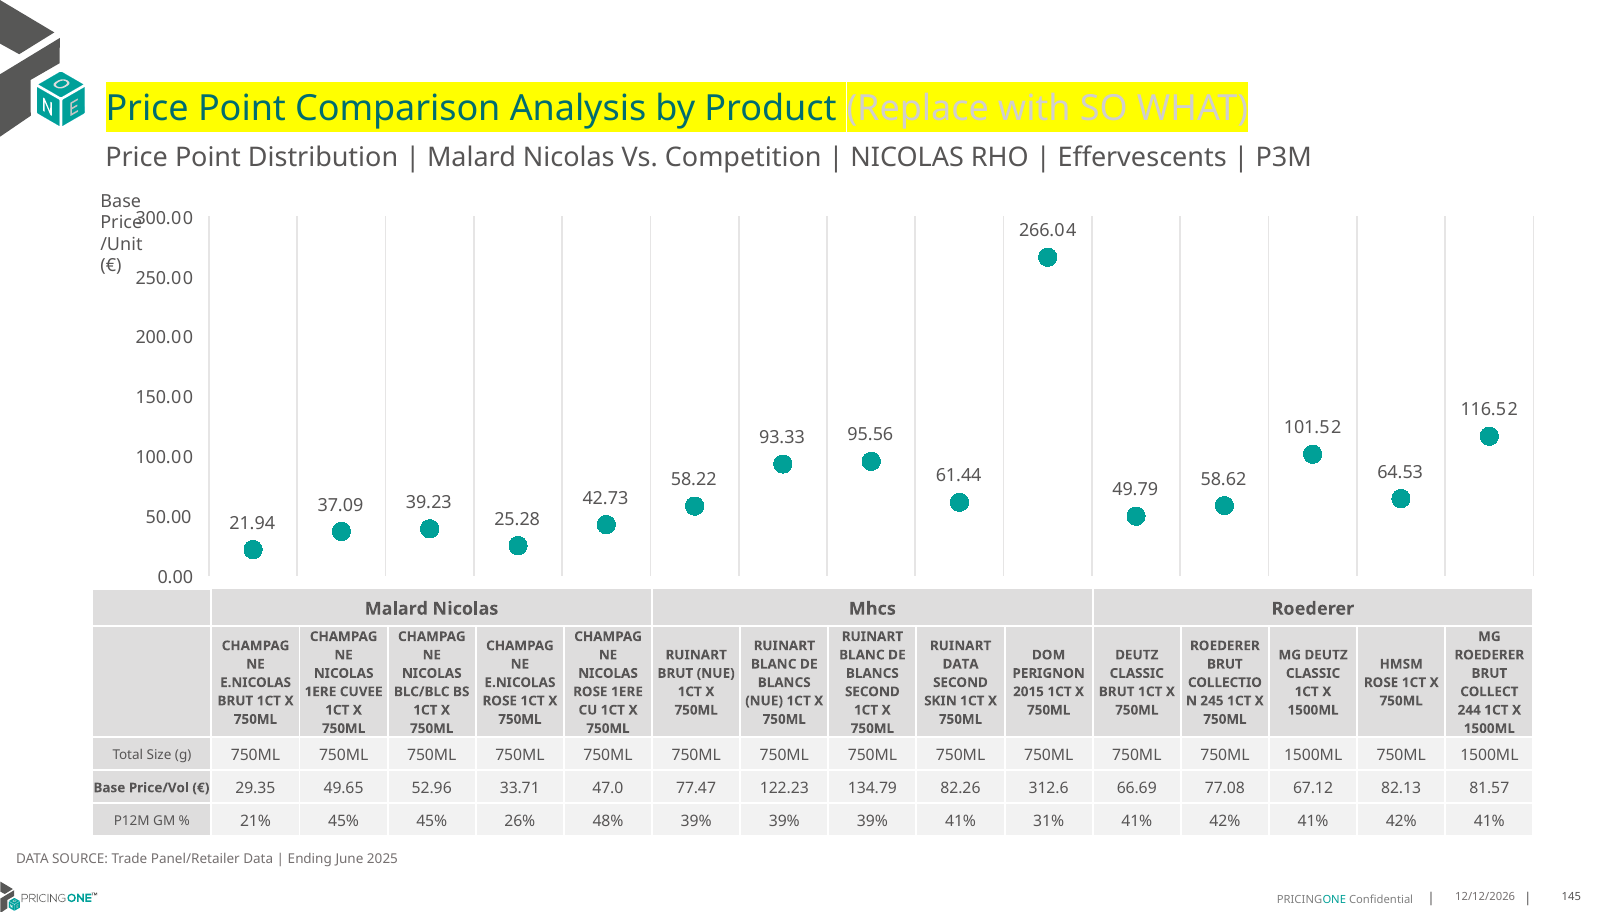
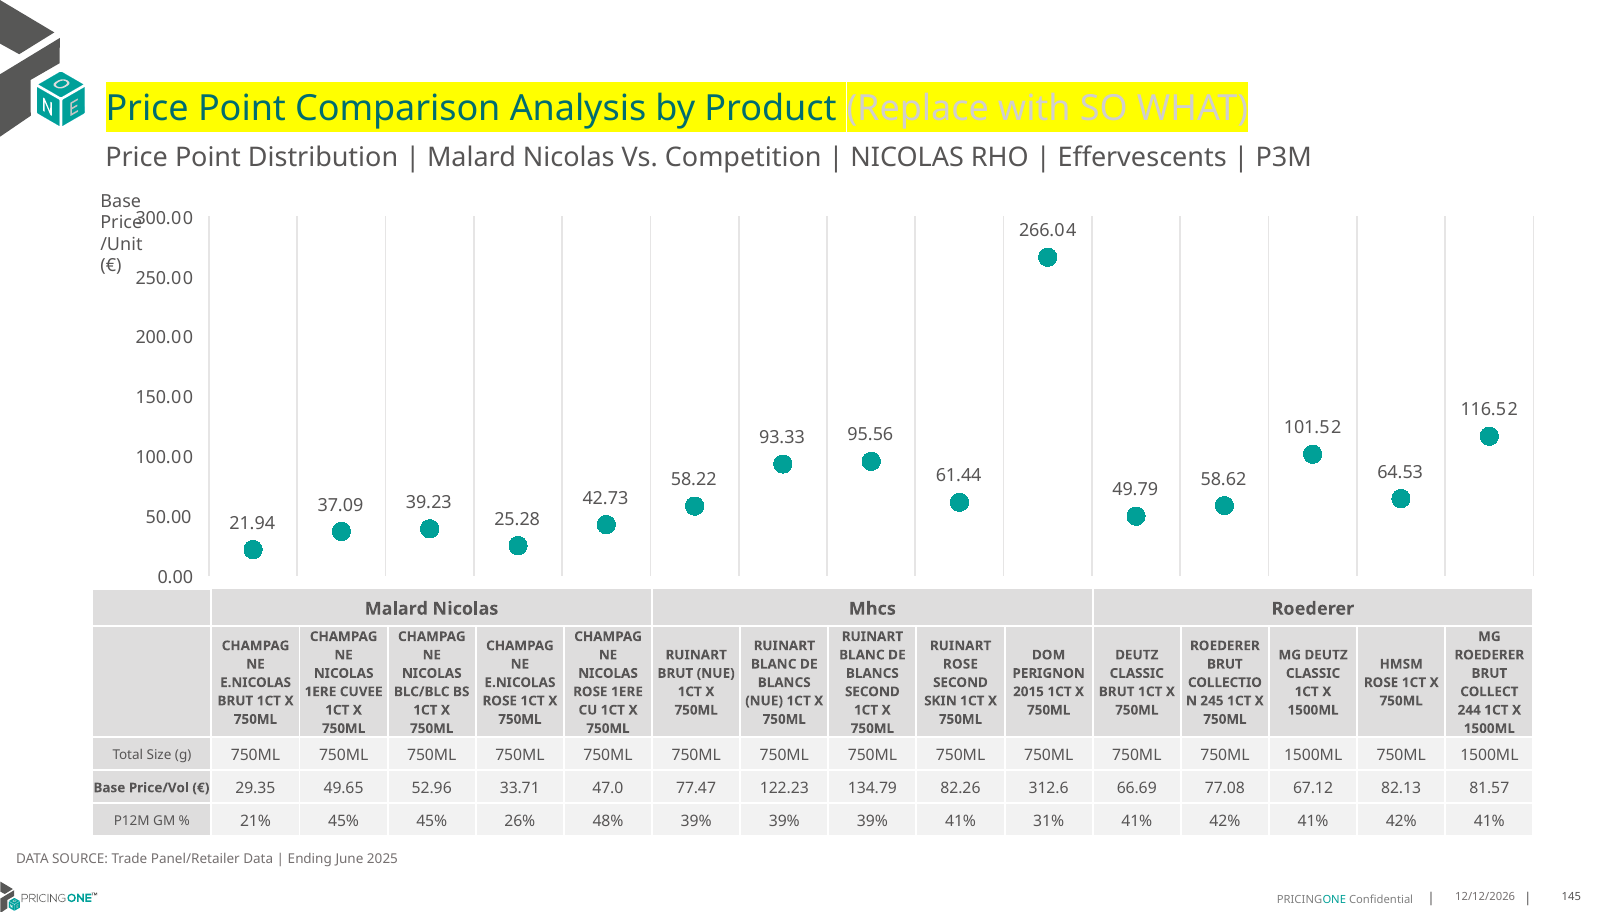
DATA at (961, 664): DATA -> ROSE
